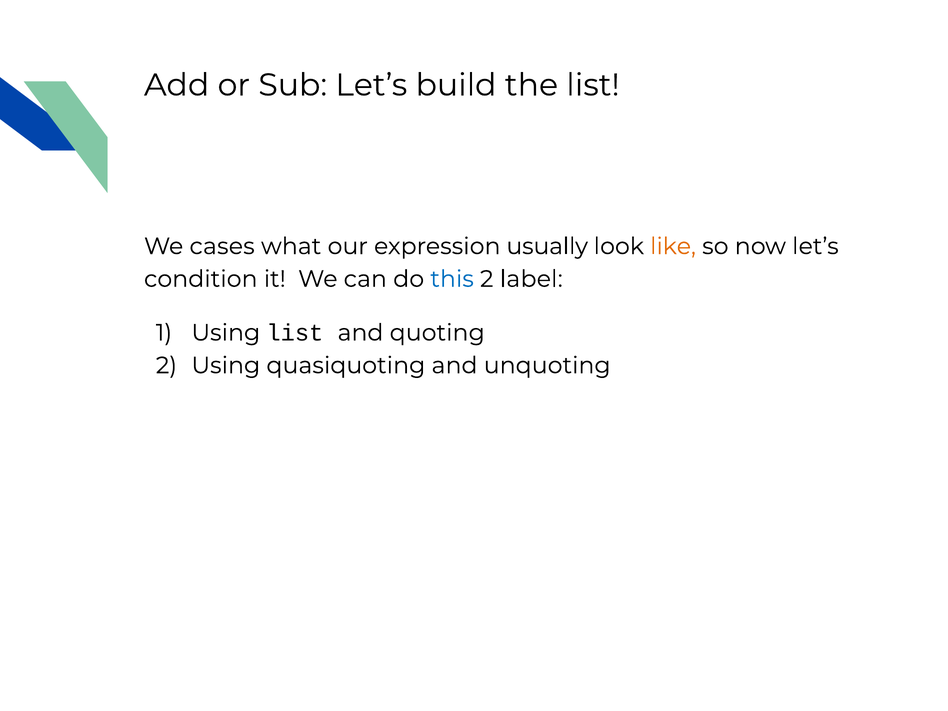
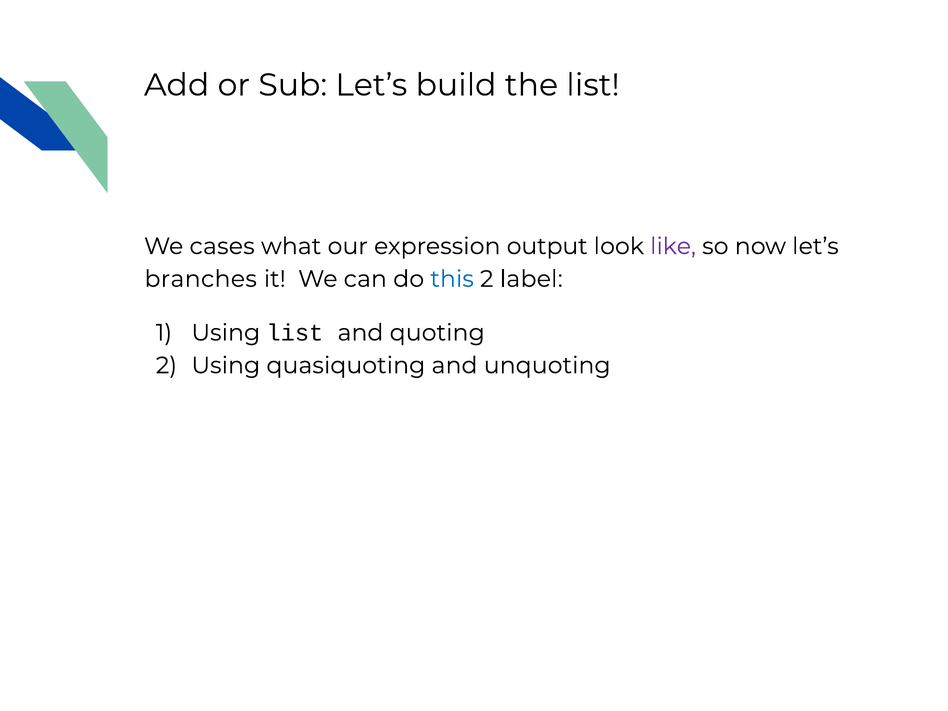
usually: usually -> output
like colour: orange -> purple
condition: condition -> branches
